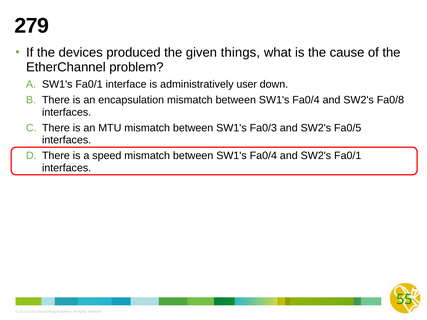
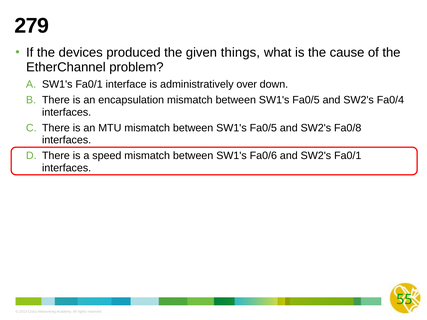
user: user -> over
Fa0/4 at (306, 100): Fa0/4 -> Fa0/5
Fa0/8: Fa0/8 -> Fa0/4
Fa0/3 at (263, 128): Fa0/3 -> Fa0/5
Fa0/5: Fa0/5 -> Fa0/8
Fa0/4 at (263, 156): Fa0/4 -> Fa0/6
